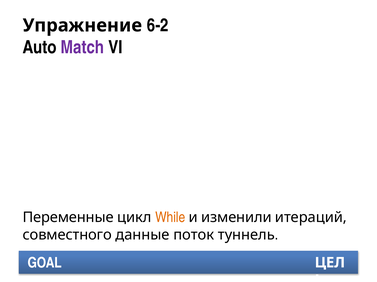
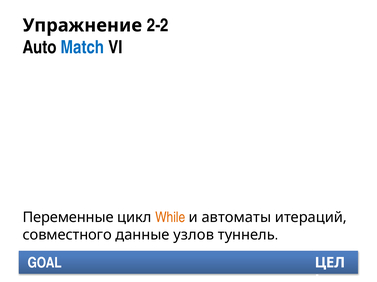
6-2: 6-2 -> 2-2
Match colour: purple -> blue
изменили: изменили -> автоматы
поток: поток -> узлов
